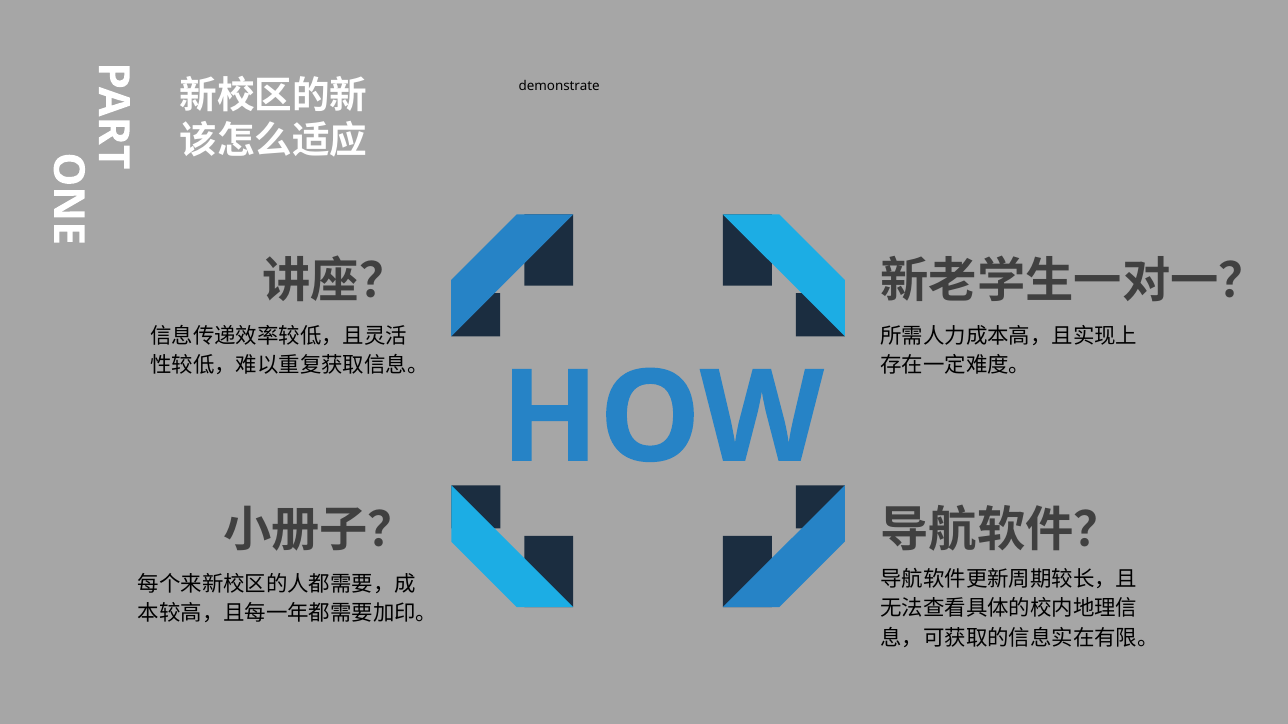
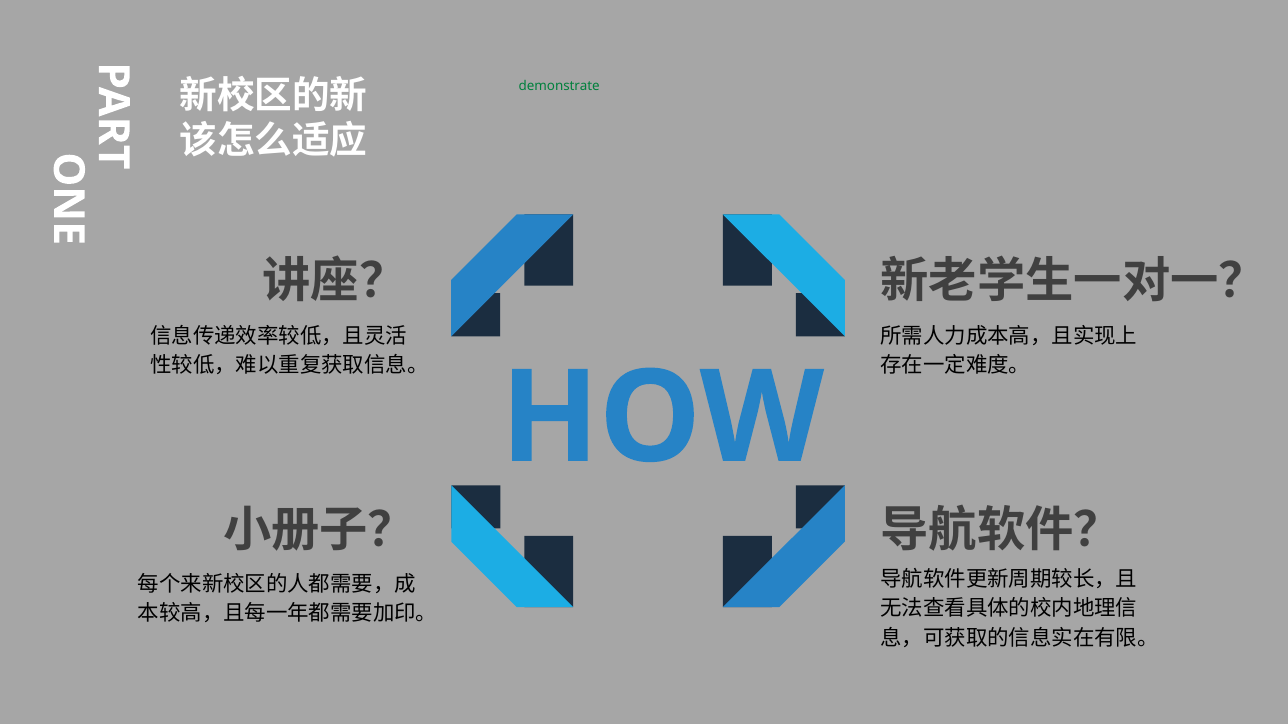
demonstrate colour: black -> green
